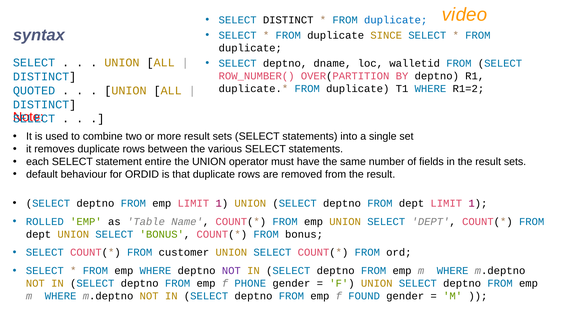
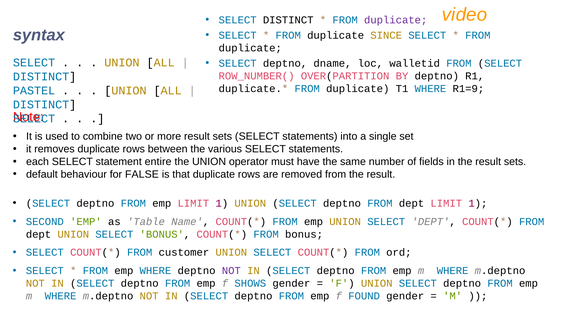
duplicate at (396, 20) colour: blue -> purple
R1=2: R1=2 -> R1=9
QUOTED: QUOTED -> PASTEL
ORDID: ORDID -> FALSE
ROLLED: ROLLED -> SECOND
PHONE: PHONE -> SHOWS
